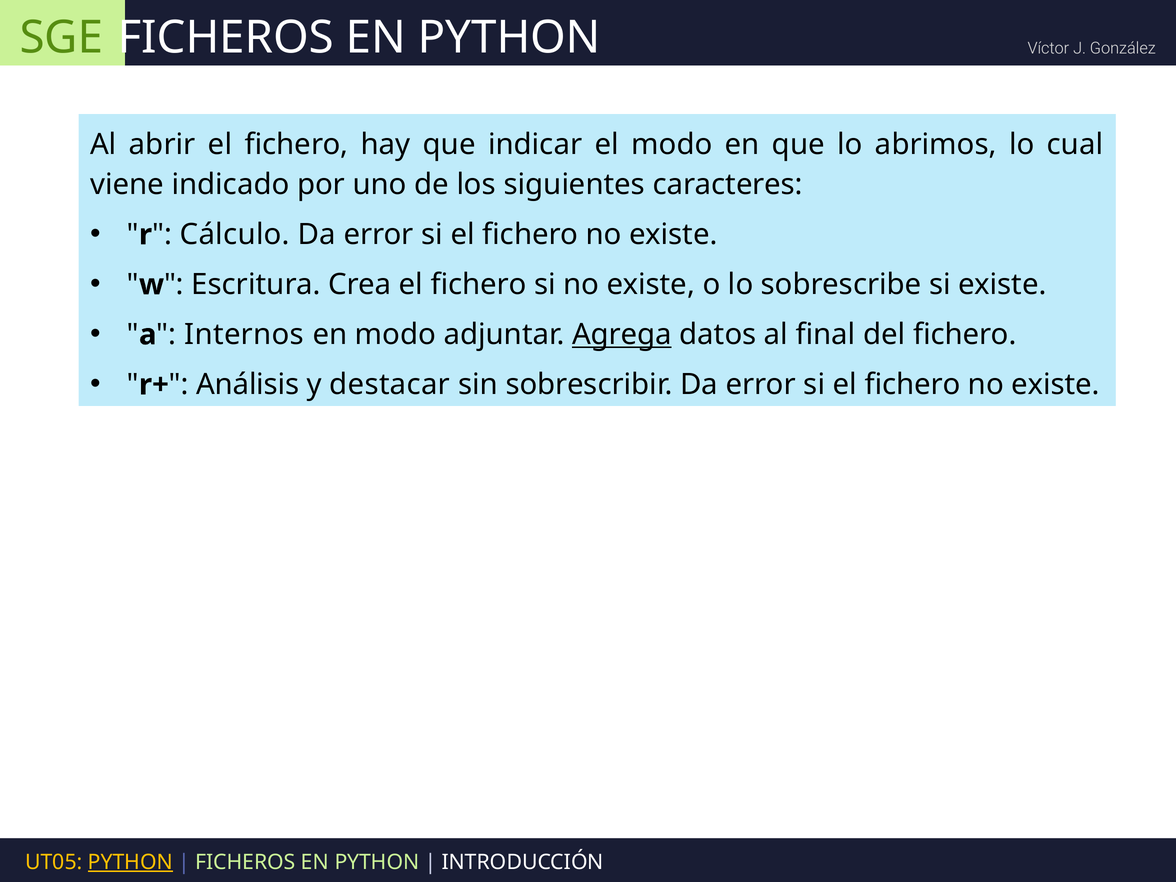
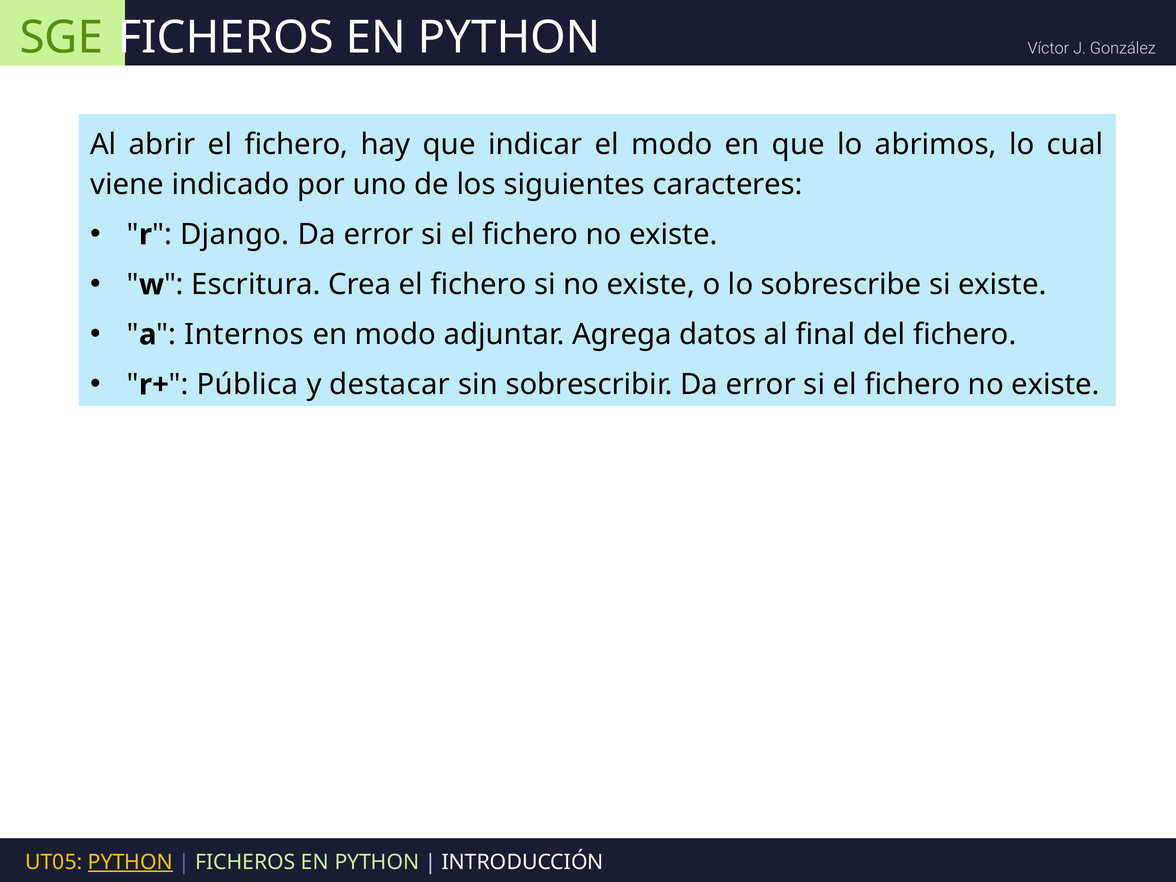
Cálculo: Cálculo -> Django
Agrega underline: present -> none
Análisis: Análisis -> Pública
